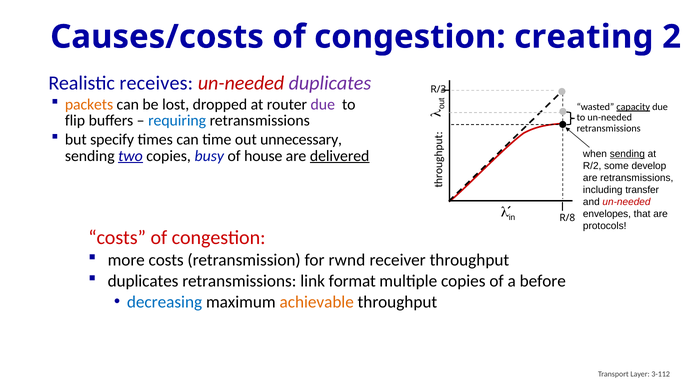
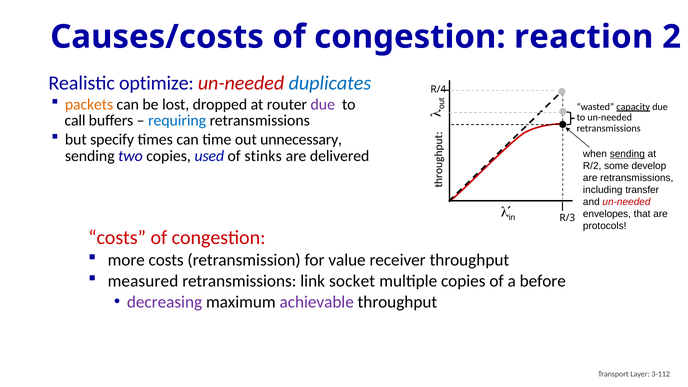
creating: creating -> reaction
receives: receives -> optimize
duplicates at (330, 83) colour: purple -> blue
R/3: R/3 -> R/4
flip: flip -> call
two underline: present -> none
busy: busy -> used
house: house -> stinks
delivered underline: present -> none
R/8: R/8 -> R/3
rwnd: rwnd -> value
duplicates at (143, 281): duplicates -> measured
format: format -> socket
decreasing colour: blue -> purple
achievable colour: orange -> purple
